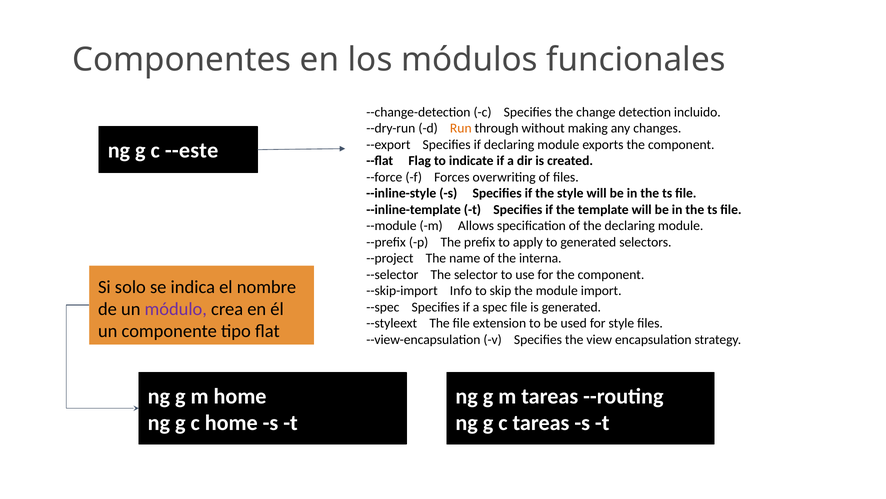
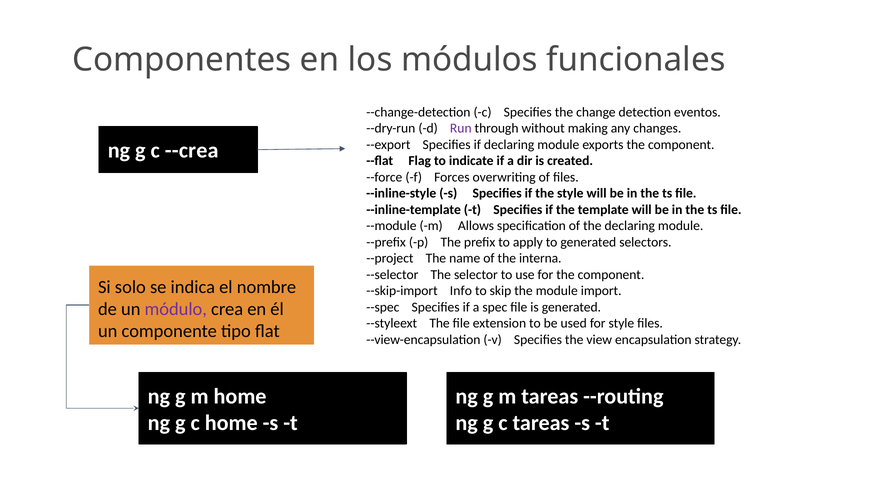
incluido: incluido -> eventos
Run colour: orange -> purple
--este: --este -> --crea
